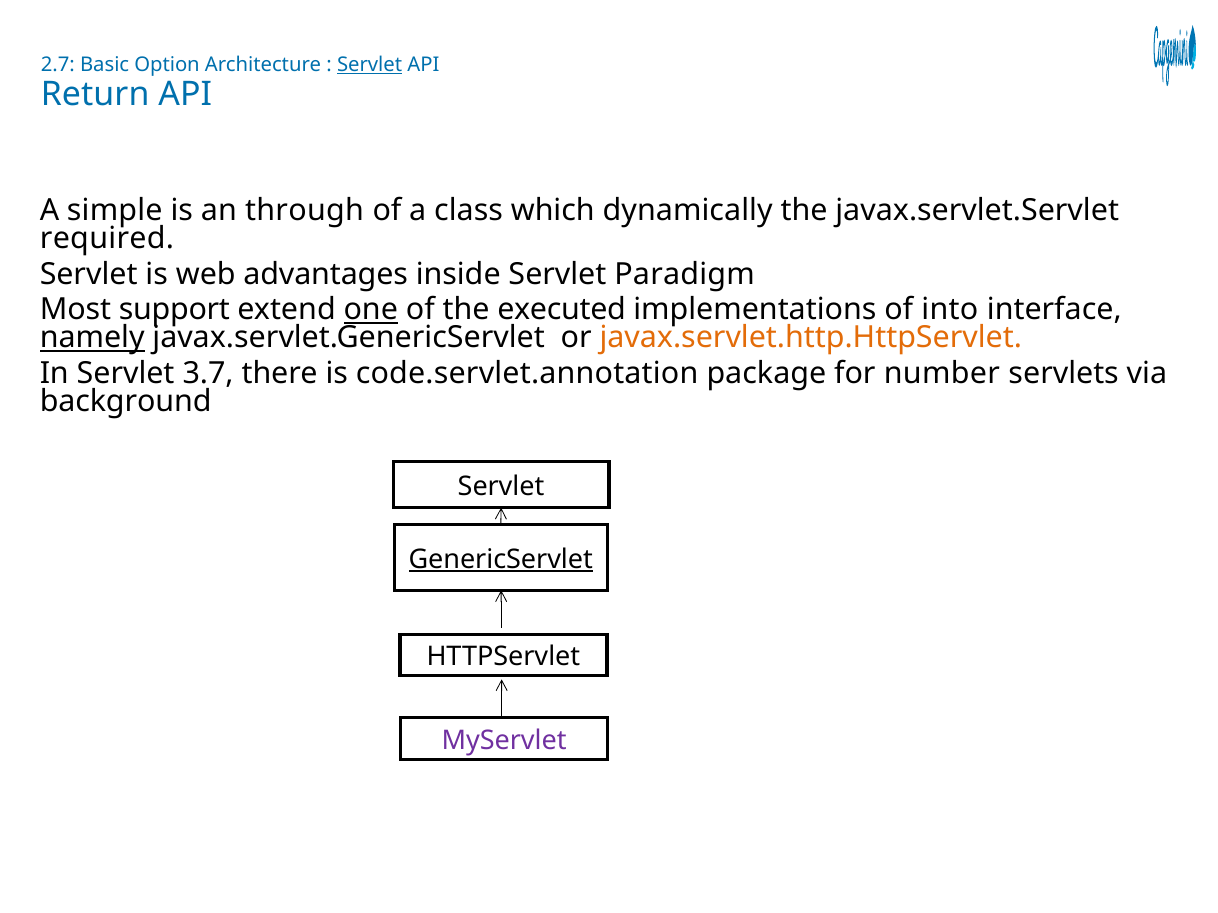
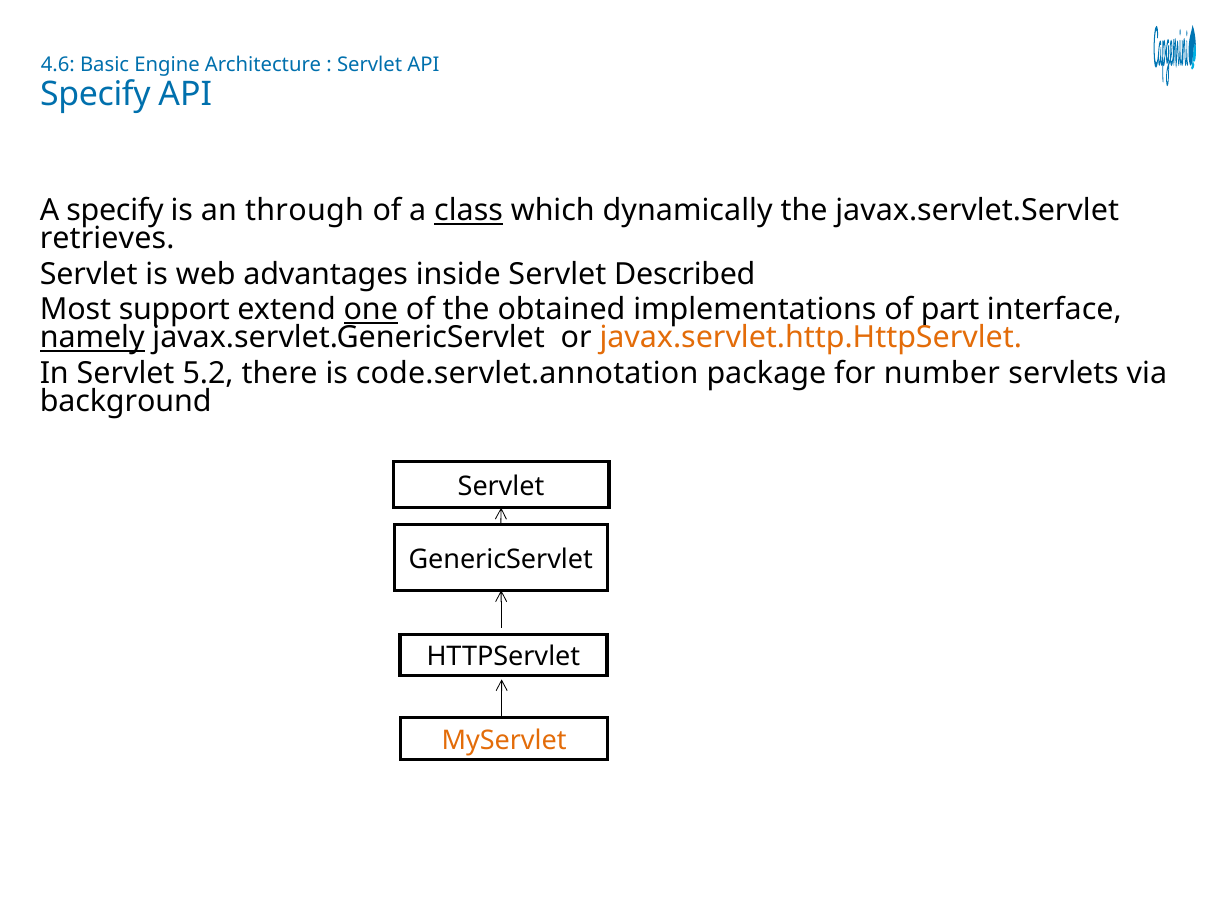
2.7: 2.7 -> 4.6
Option: Option -> Engine
Servlet at (370, 65) underline: present -> none
Return at (95, 94): Return -> Specify
A simple: simple -> specify
class underline: none -> present
required: required -> retrieves
Paradigm: Paradigm -> Described
executed: executed -> obtained
into: into -> part
3.7: 3.7 -> 5.2
GenericServlet underline: present -> none
MyServlet colour: purple -> orange
